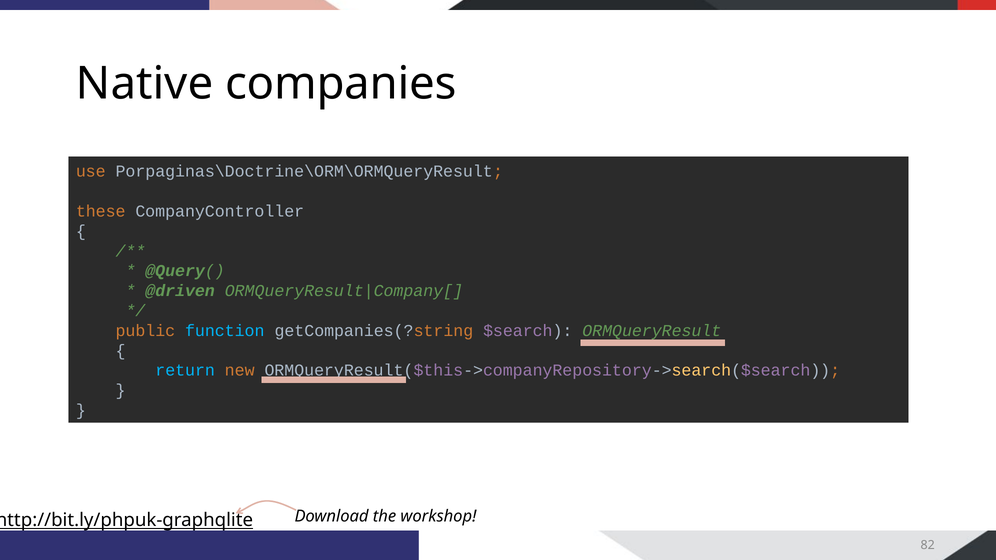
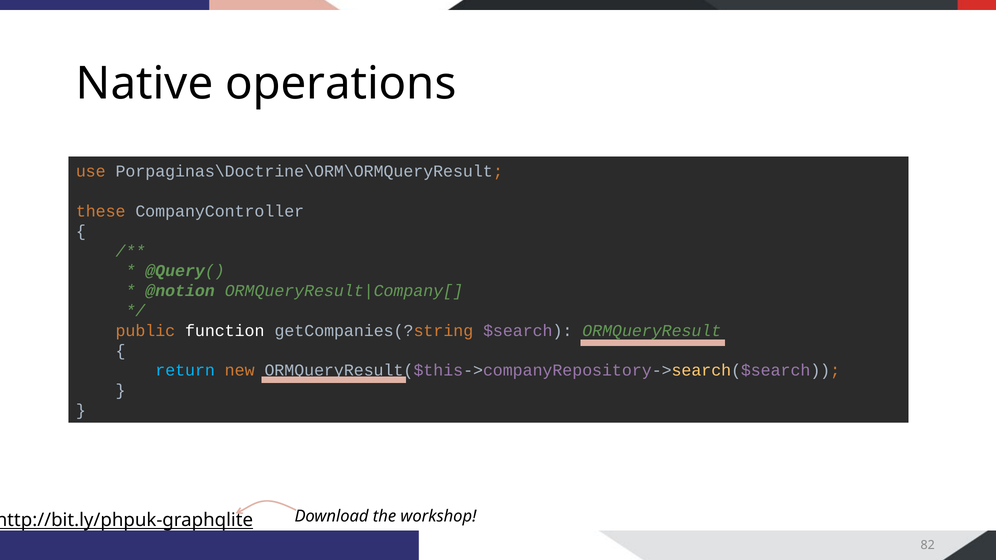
companies: companies -> operations
@driven: @driven -> @notion
function colour: light blue -> white
